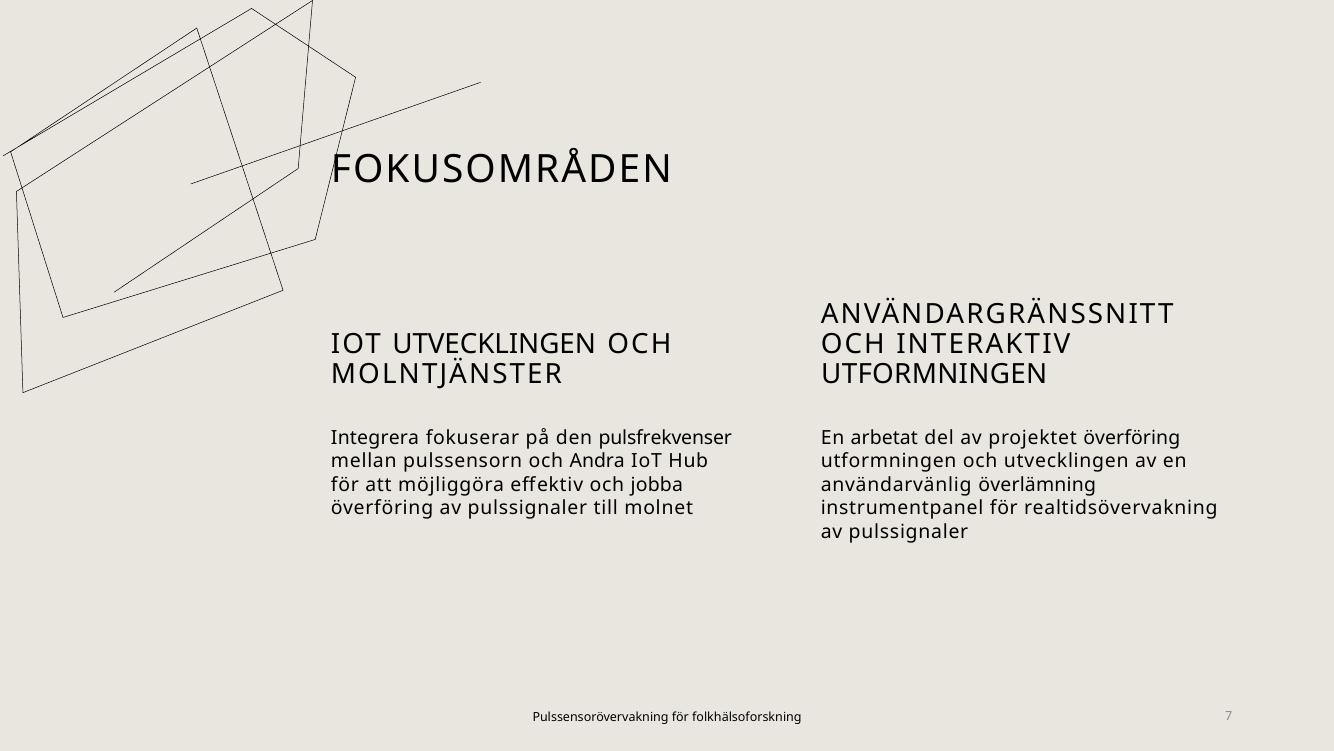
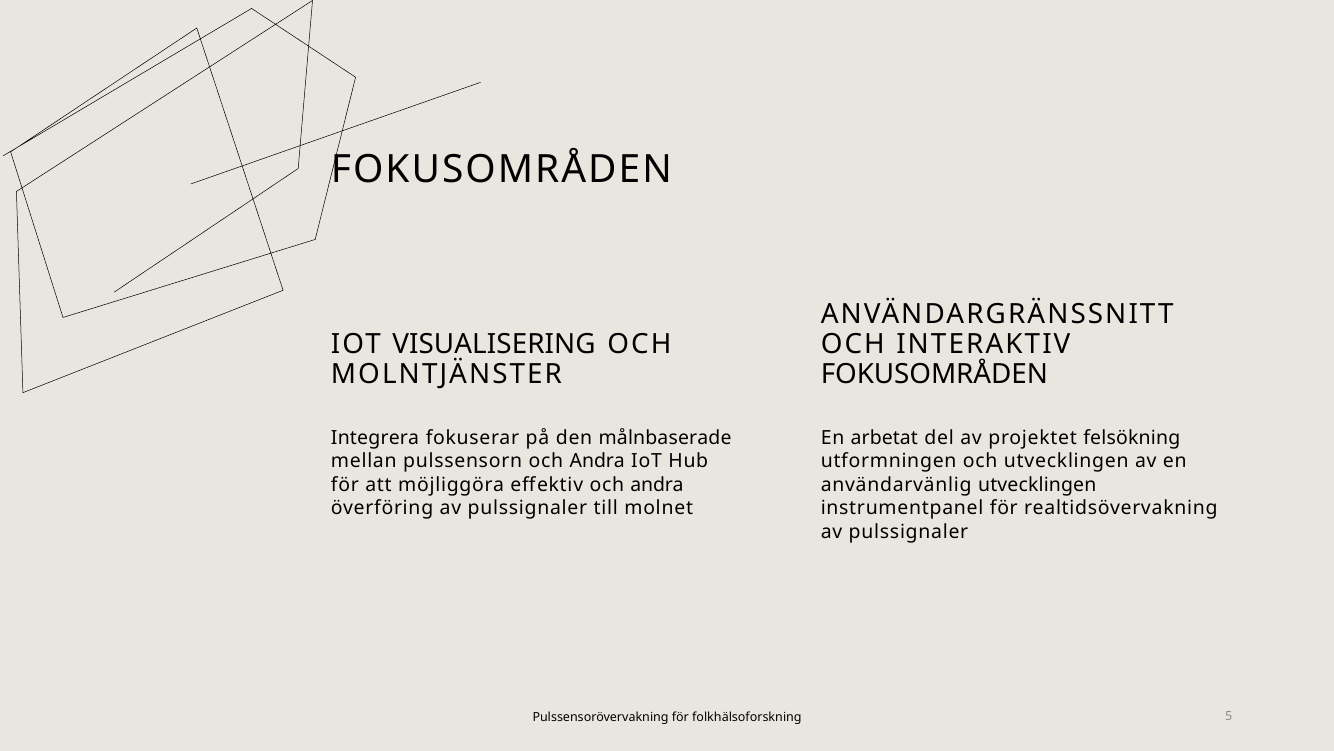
IOT UTVECKLINGEN: UTVECKLINGEN -> VISUALISERING
UTFORMNINGEN at (934, 374): UTFORMNINGEN -> FOKUSOMRÅDEN
pulsfrekvenser: pulsfrekvenser -> målnbaserade
projektet överföring: överföring -> felsökning
effektiv och jobba: jobba -> andra
användarvänlig överlämning: överlämning -> utvecklingen
7: 7 -> 5
